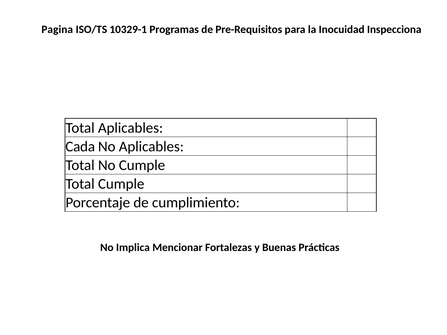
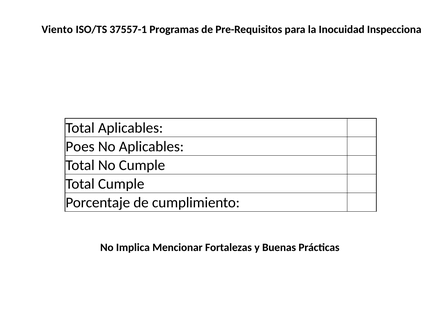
Pagina: Pagina -> Viento
10329-1: 10329-1 -> 37557-1
Cada: Cada -> Poes
